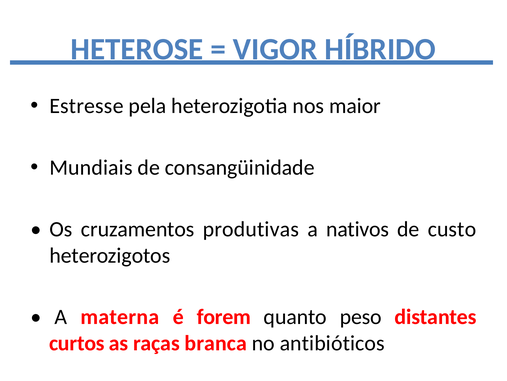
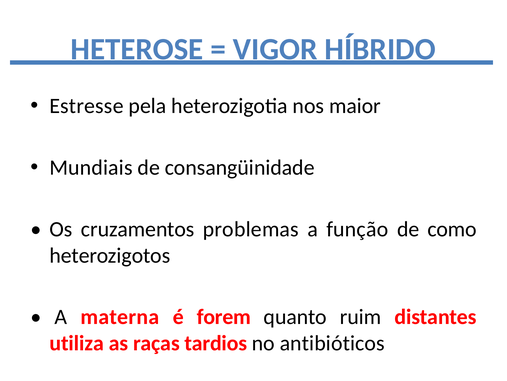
produtivas: produtivas -> problemas
nativos: nativos -> função
custo: custo -> como
peso: peso -> ruim
curtos: curtos -> utiliza
branca: branca -> tardios
